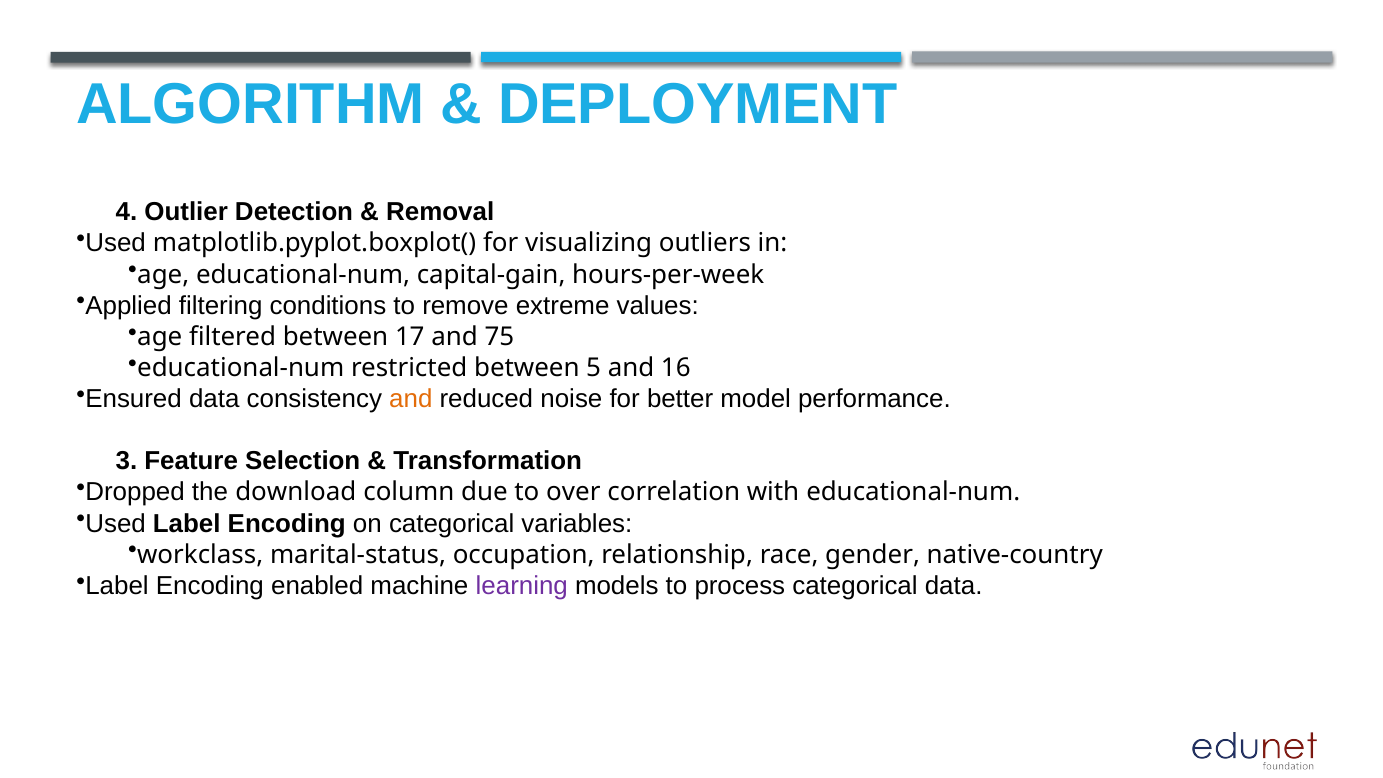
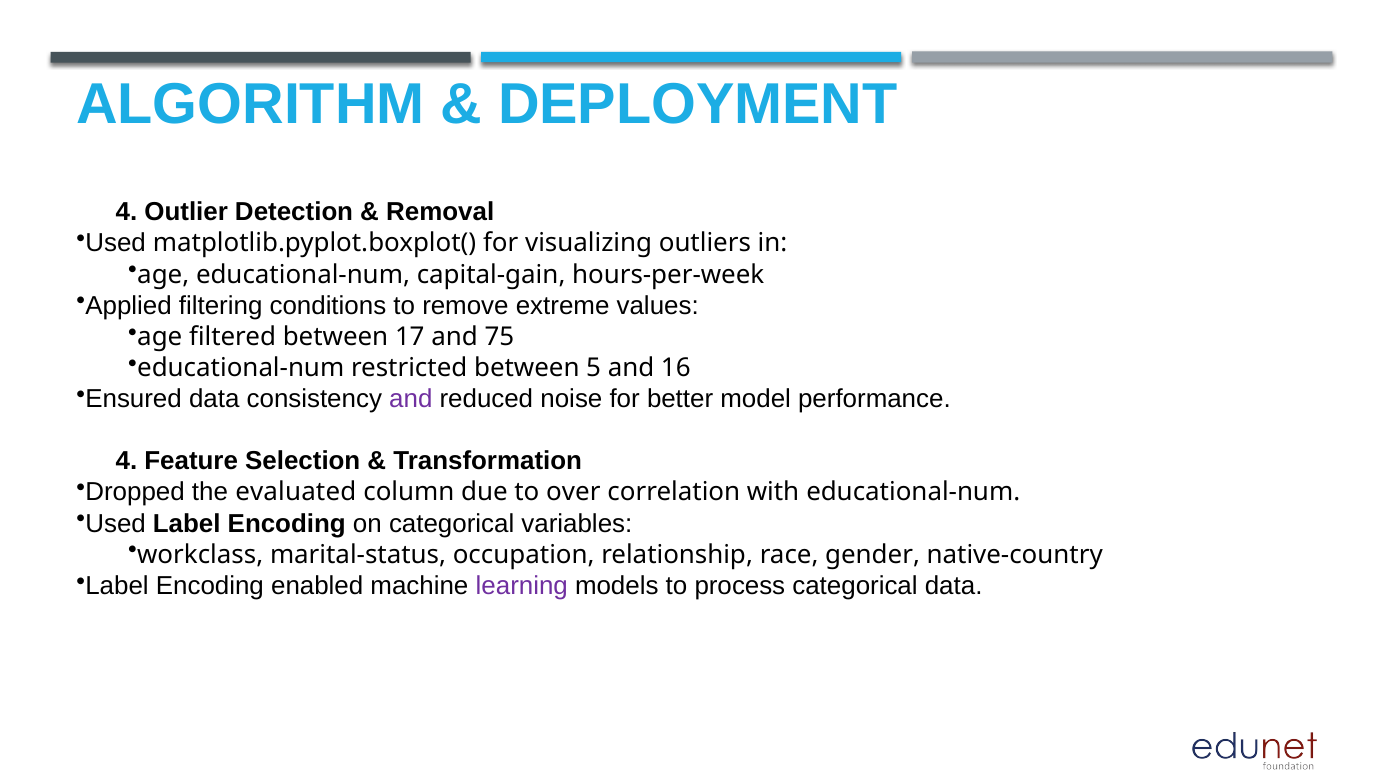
and at (411, 399) colour: orange -> purple
3 at (126, 461): 3 -> 4
download: download -> evaluated
